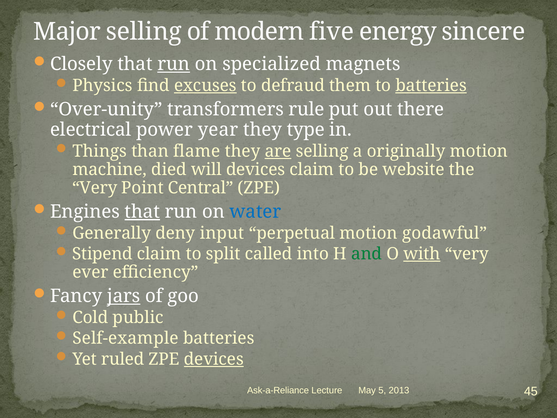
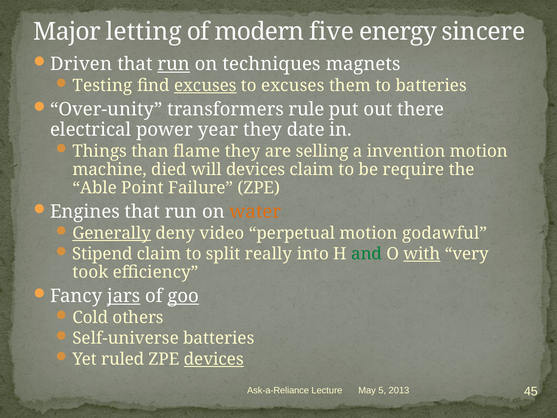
Major selling: selling -> letting
Closely: Closely -> Driven
specialized: specialized -> techniques
Physics: Physics -> Testing
to defraud: defraud -> excuses
batteries at (431, 86) underline: present -> none
type: type -> date
are underline: present -> none
originally: originally -> invention
website: website -> require
Very at (95, 188): Very -> Able
Central: Central -> Failure
that at (142, 212) underline: present -> none
water colour: blue -> orange
Generally underline: none -> present
input: input -> video
called: called -> really
ever: ever -> took
goo underline: none -> present
public: public -> others
Self-example: Self-example -> Self-universe
